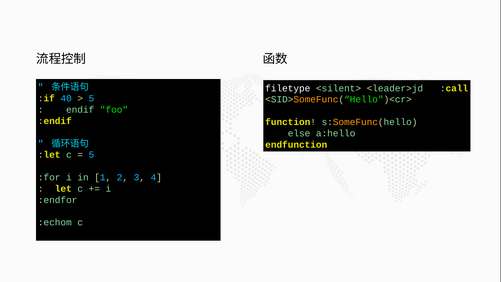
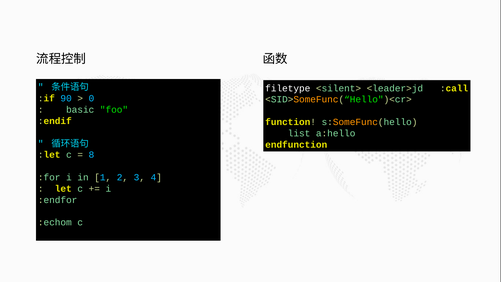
40: 40 -> 90
5 at (91, 98): 5 -> 0
endif: endif -> basic
else: else -> list
5 at (91, 155): 5 -> 8
